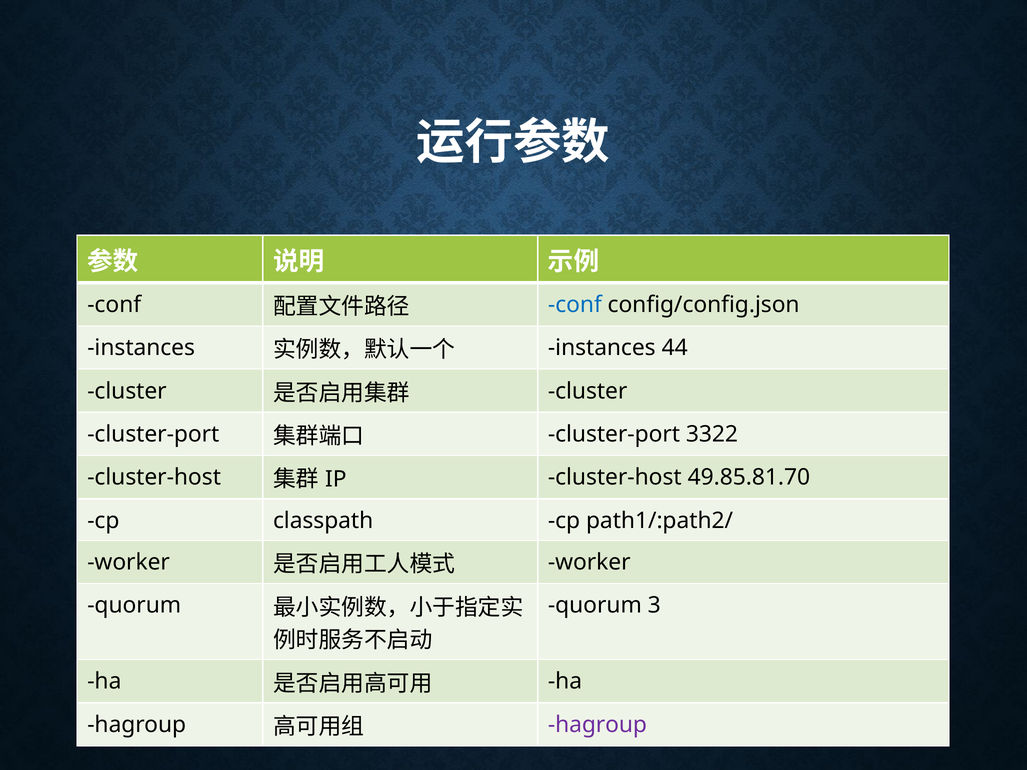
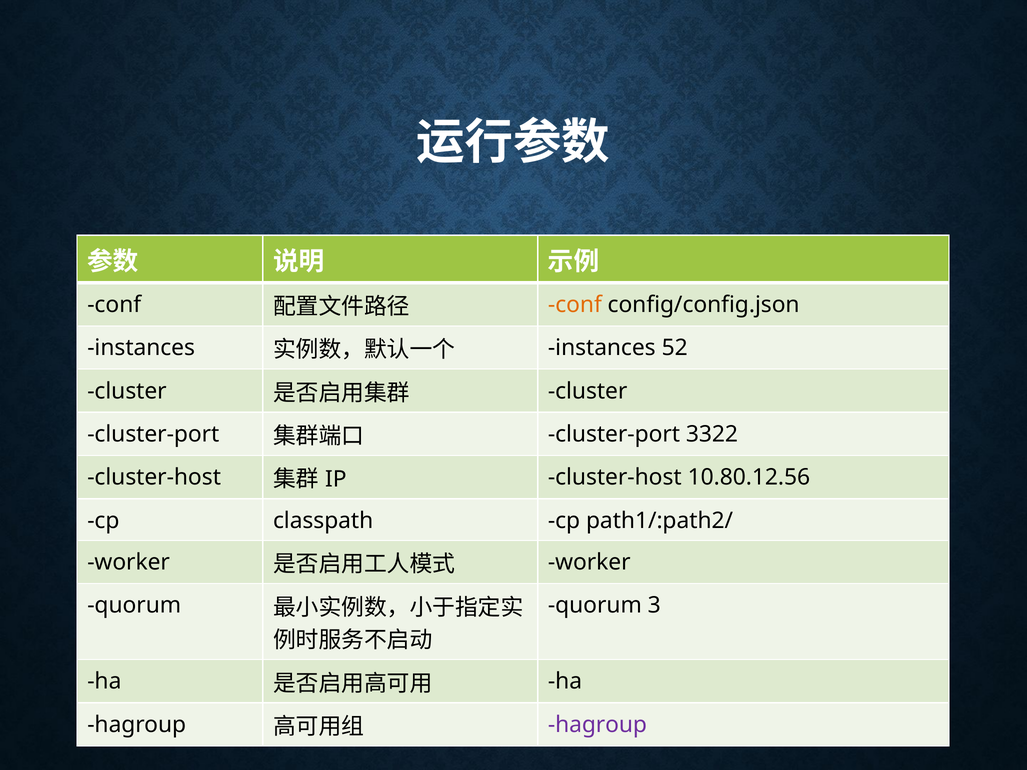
conf at (575, 305) colour: blue -> orange
44: 44 -> 52
49.85.81.70: 49.85.81.70 -> 10.80.12.56
